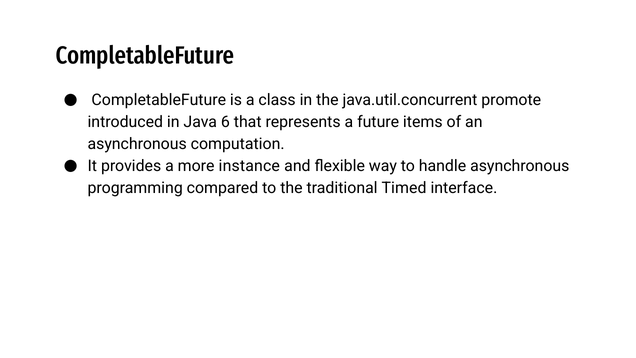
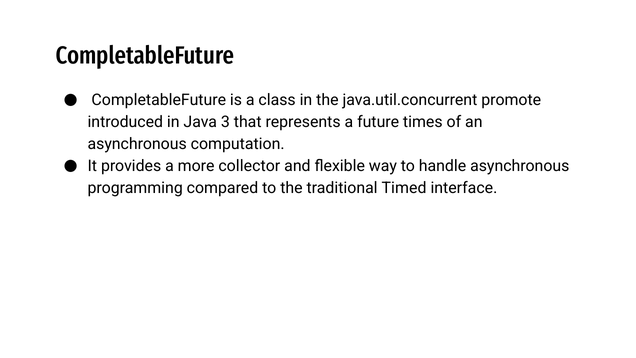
6: 6 -> 3
items: items -> times
instance: instance -> collector
